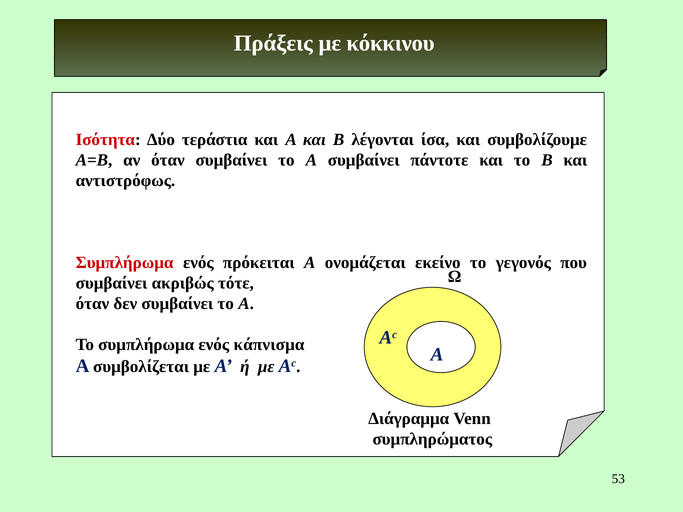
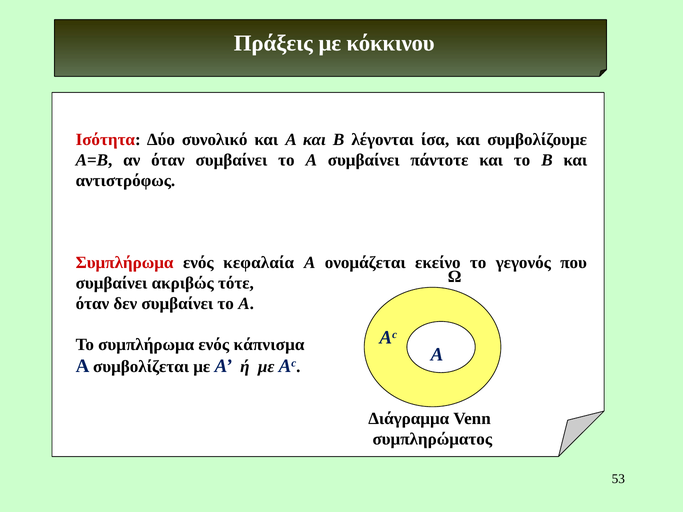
τεράστια: τεράστια -> συνολικό
πρόκειται: πρόκειται -> κεφαλαία
